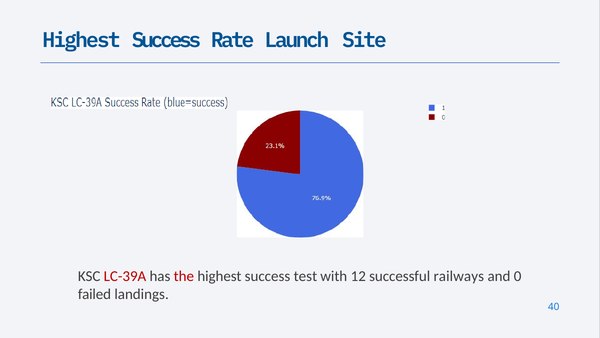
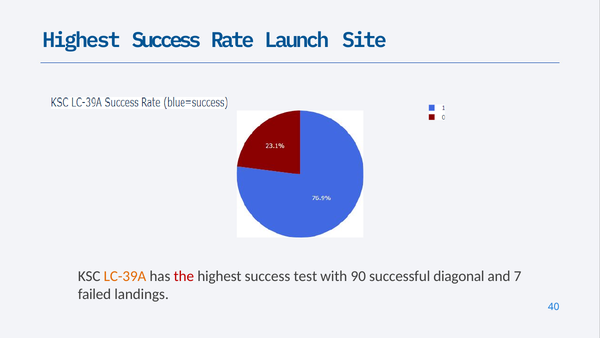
LC-39A colour: red -> orange
12: 12 -> 90
railways: railways -> diagonal
0: 0 -> 7
